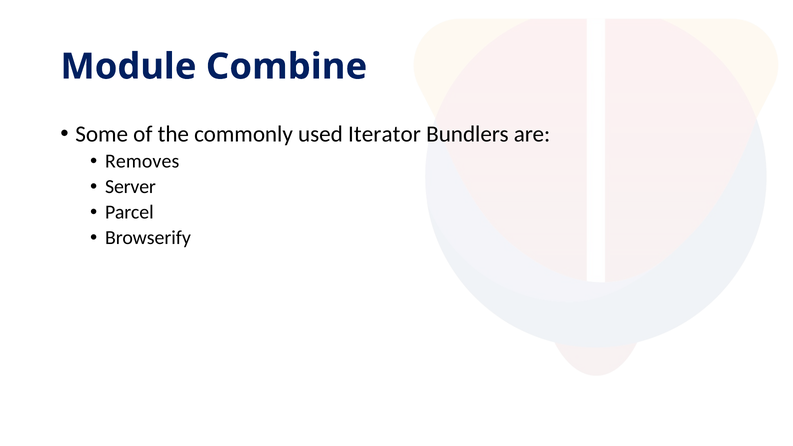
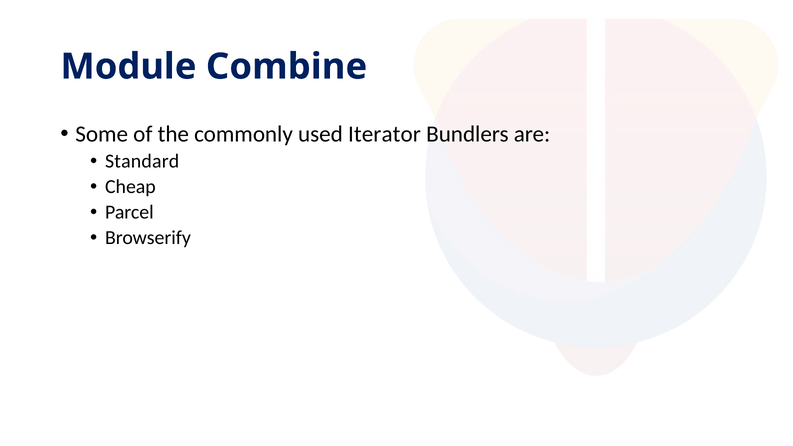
Removes: Removes -> Standard
Server: Server -> Cheap
